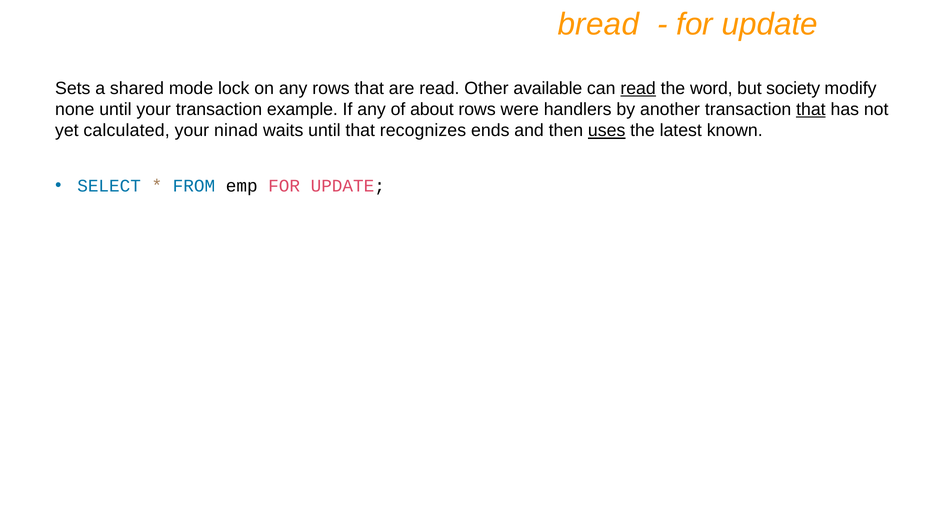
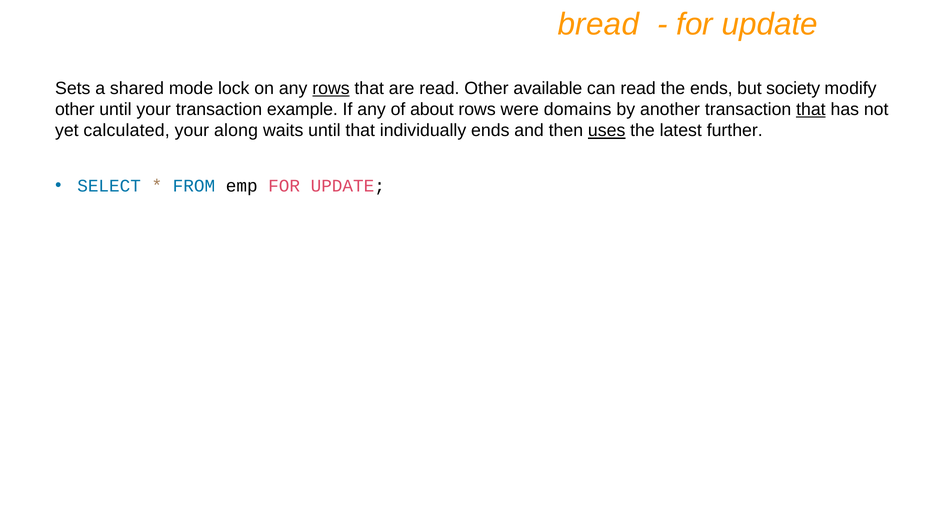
rows at (331, 88) underline: none -> present
read at (638, 88) underline: present -> none
the word: word -> ends
none at (75, 109): none -> other
handlers: handlers -> domains
ninad: ninad -> along
recognizes: recognizes -> individually
known: known -> further
